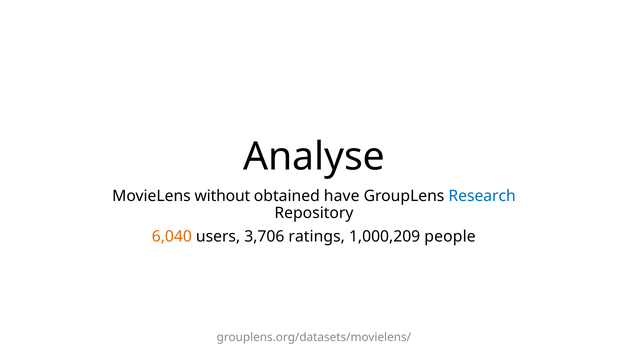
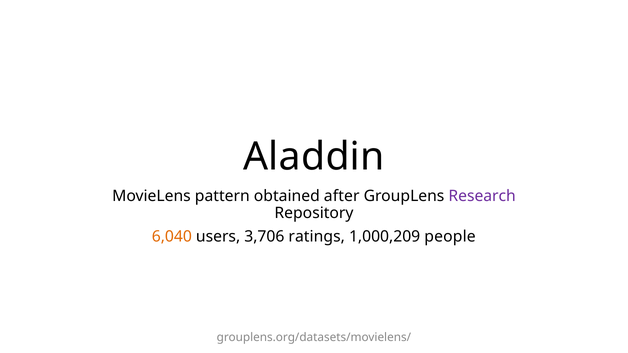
Analyse: Analyse -> Aladdin
without: without -> pattern
have: have -> after
Research colour: blue -> purple
